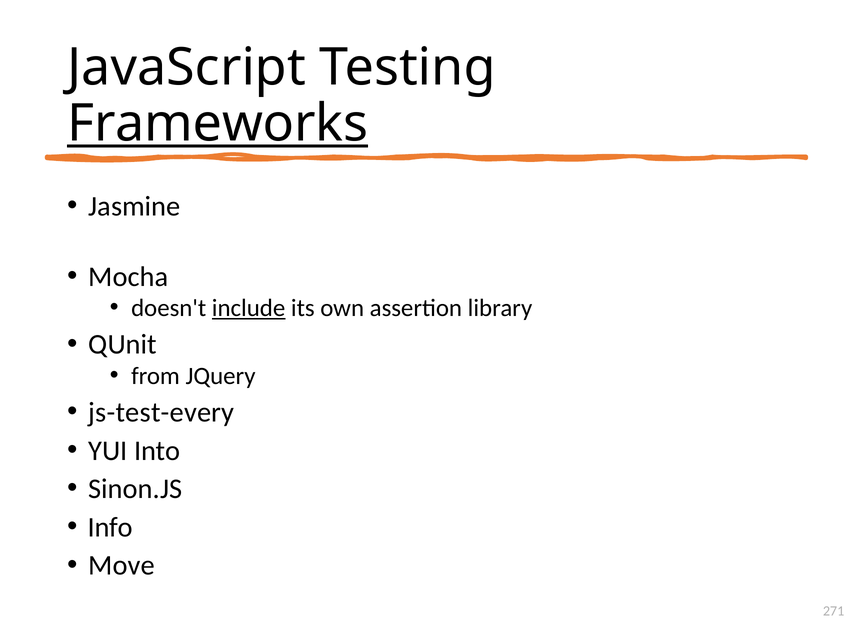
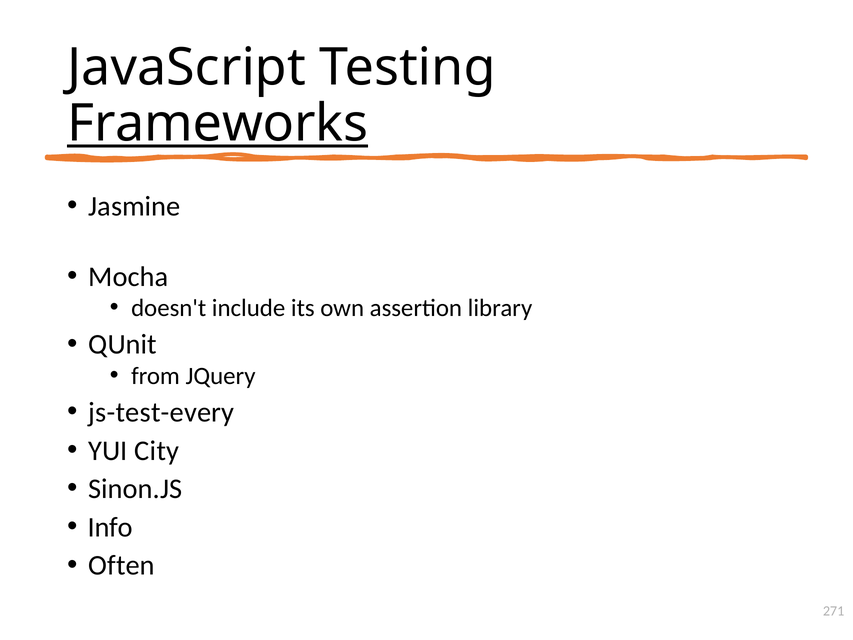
include underline: present -> none
Into: Into -> City
Move: Move -> Often
